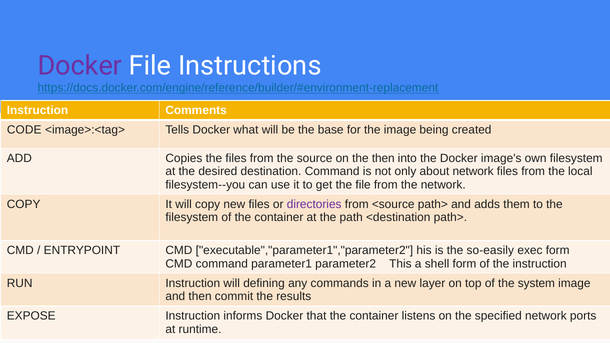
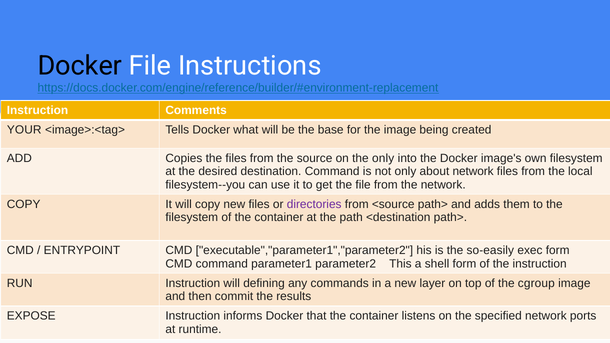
Docker at (80, 66) colour: purple -> black
CODE: CODE -> YOUR
the then: then -> only
system: system -> cgroup
